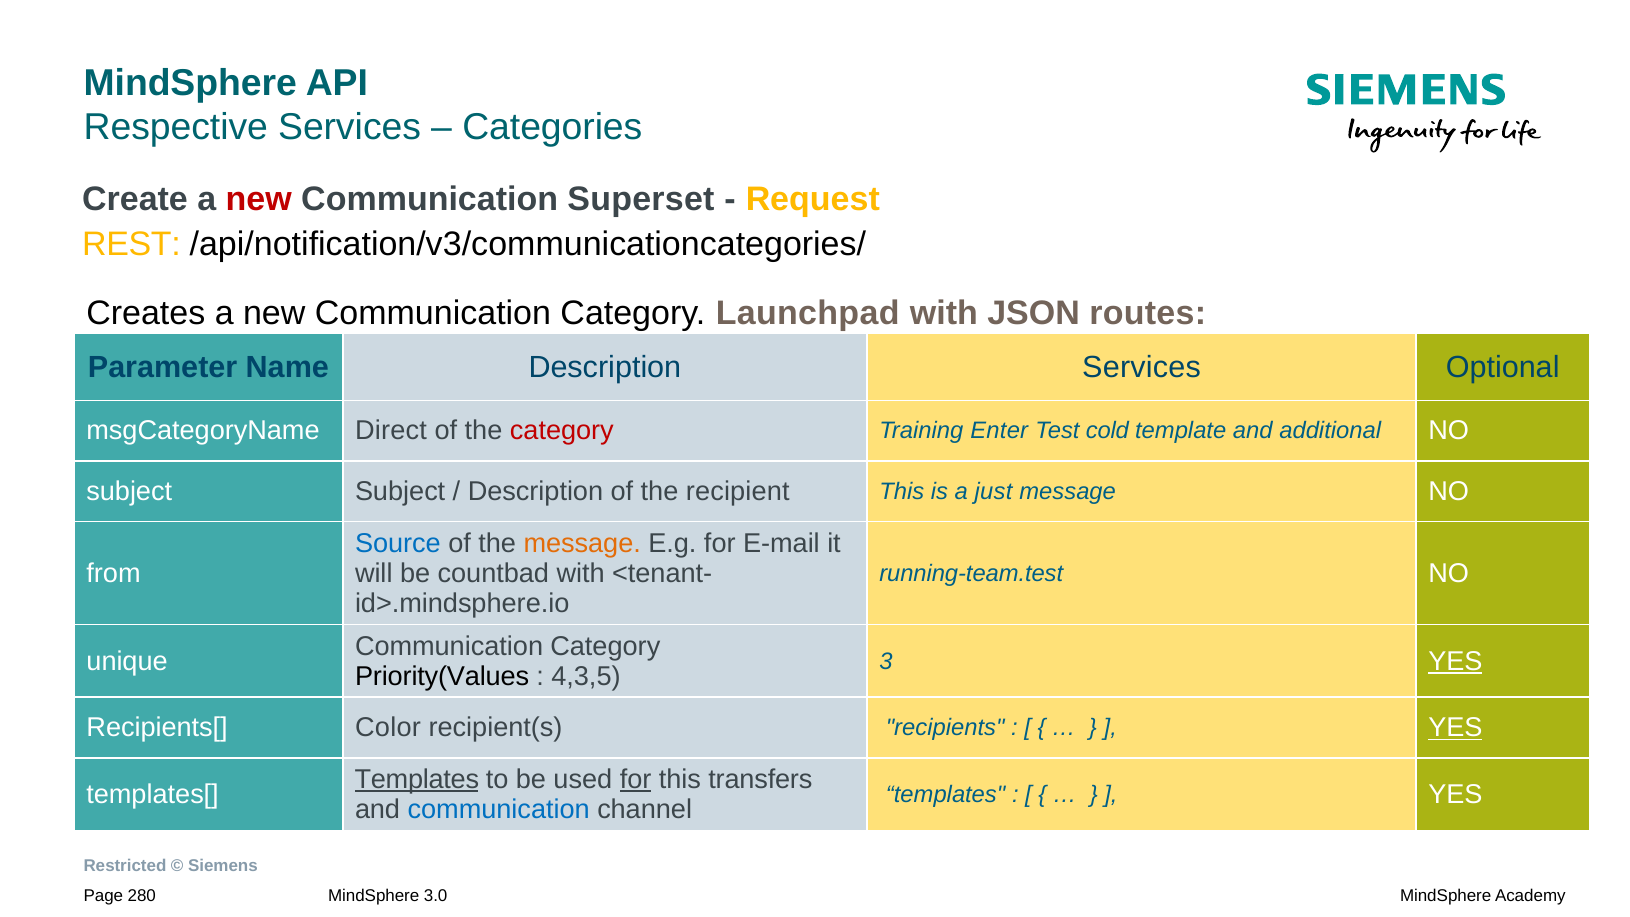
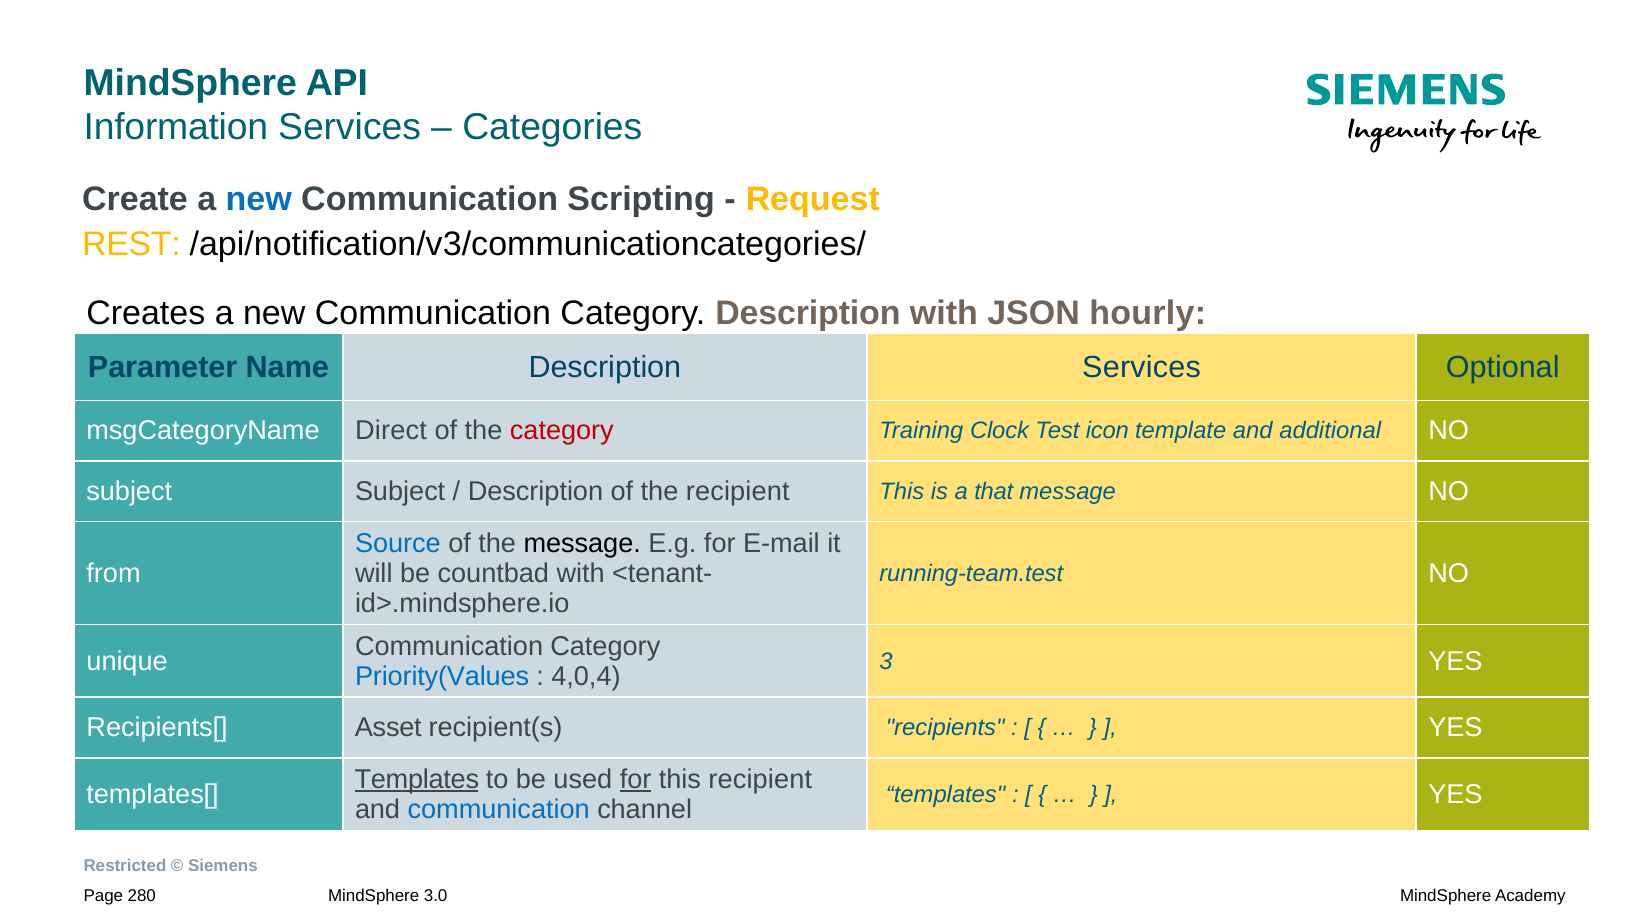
Respective: Respective -> Information
new at (259, 199) colour: red -> blue
Superset: Superset -> Scripting
Category Launchpad: Launchpad -> Description
routes: routes -> hourly
Enter: Enter -> Clock
cold: cold -> icon
just: just -> that
message at (582, 543) colour: orange -> black
YES at (1455, 661) underline: present -> none
Priority(Values colour: black -> blue
4,3,5: 4,3,5 -> 4,0,4
Color: Color -> Asset
YES at (1455, 728) underline: present -> none
this transfers: transfers -> recipient
